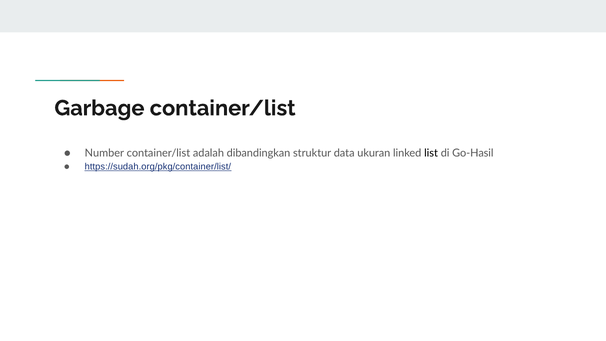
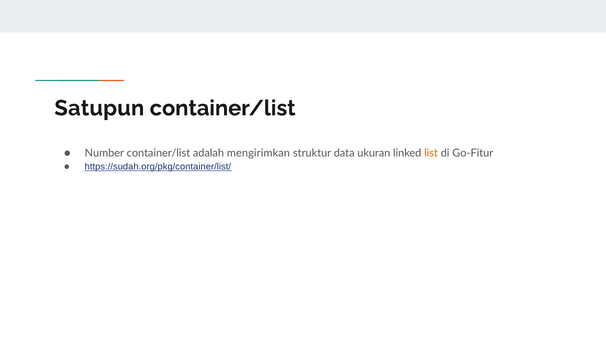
Garbage: Garbage -> Satupun
dibandingkan: dibandingkan -> mengirimkan
list colour: black -> orange
Go-Hasil: Go-Hasil -> Go-Fitur
